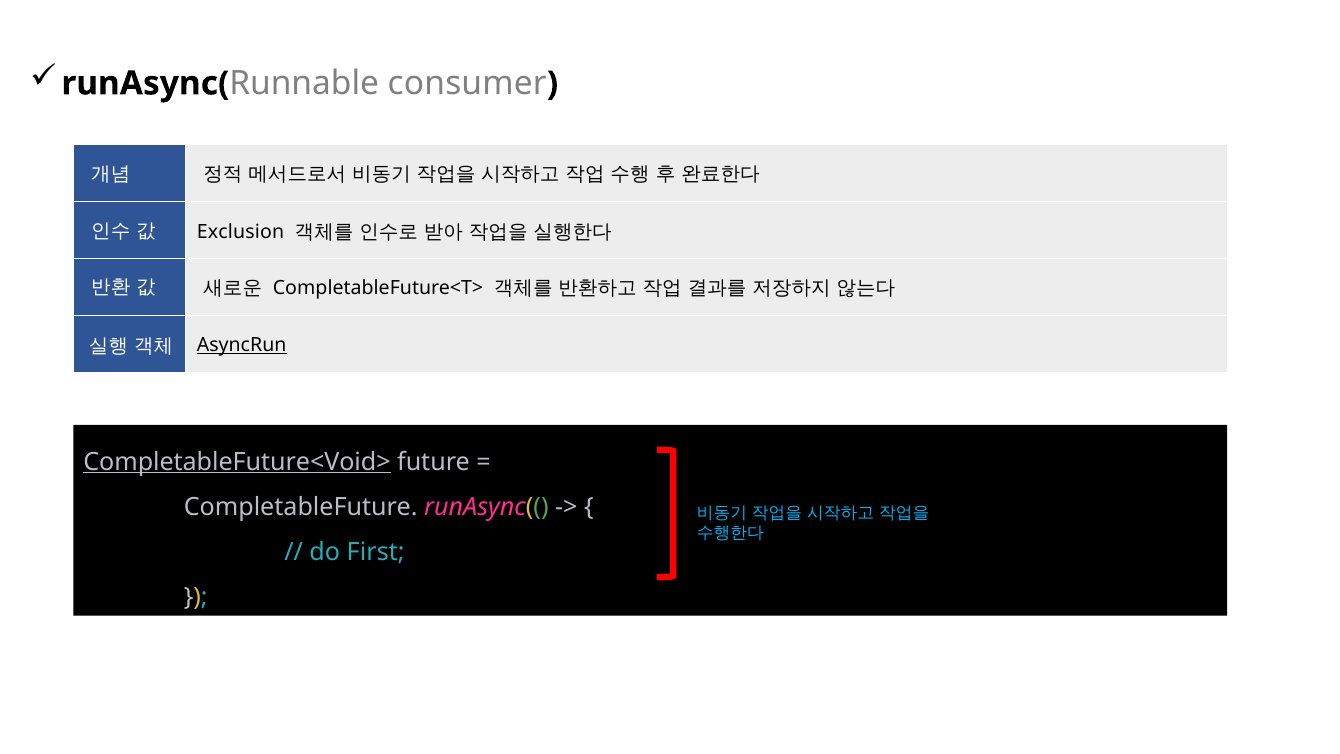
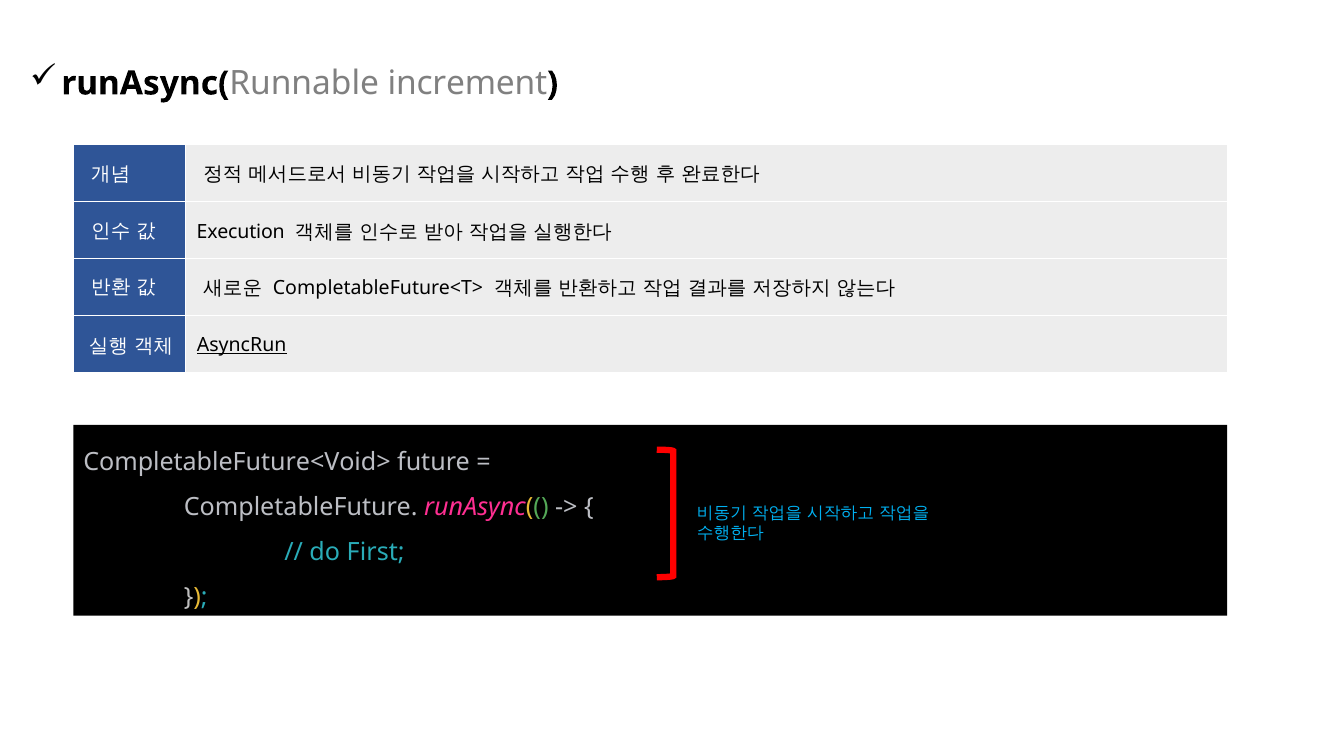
consumer: consumer -> increment
Exclusion: Exclusion -> Execution
CompletableFuture<Void> underline: present -> none
